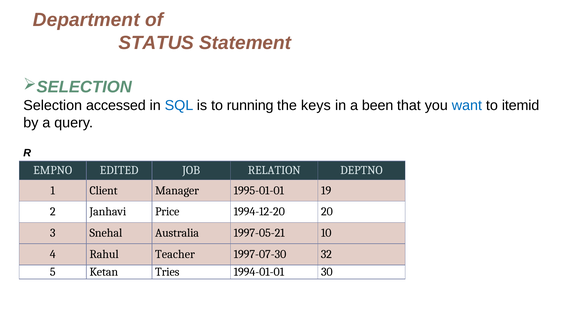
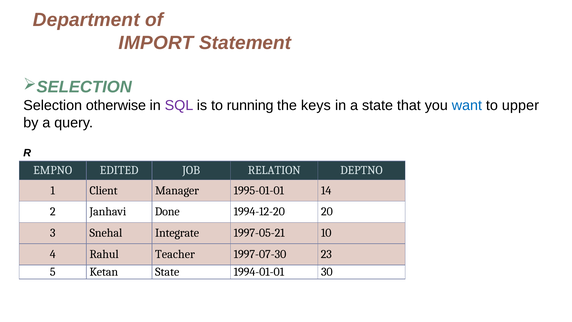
STATUS: STATUS -> IMPORT
accessed: accessed -> otherwise
SQL colour: blue -> purple
a been: been -> state
itemid: itemid -> upper
19: 19 -> 14
Price: Price -> Done
Australia: Australia -> Integrate
32: 32 -> 23
Ketan Tries: Tries -> State
